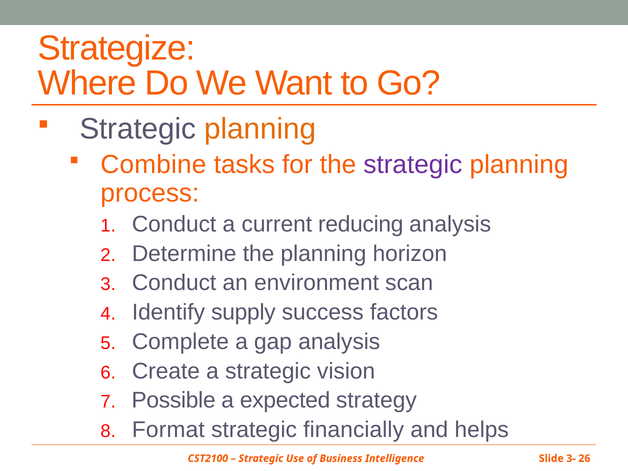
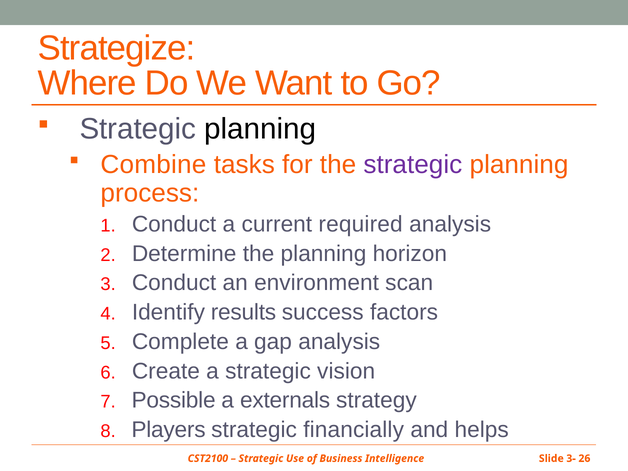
planning at (260, 129) colour: orange -> black
reducing: reducing -> required
supply: supply -> results
expected: expected -> externals
Format: Format -> Players
